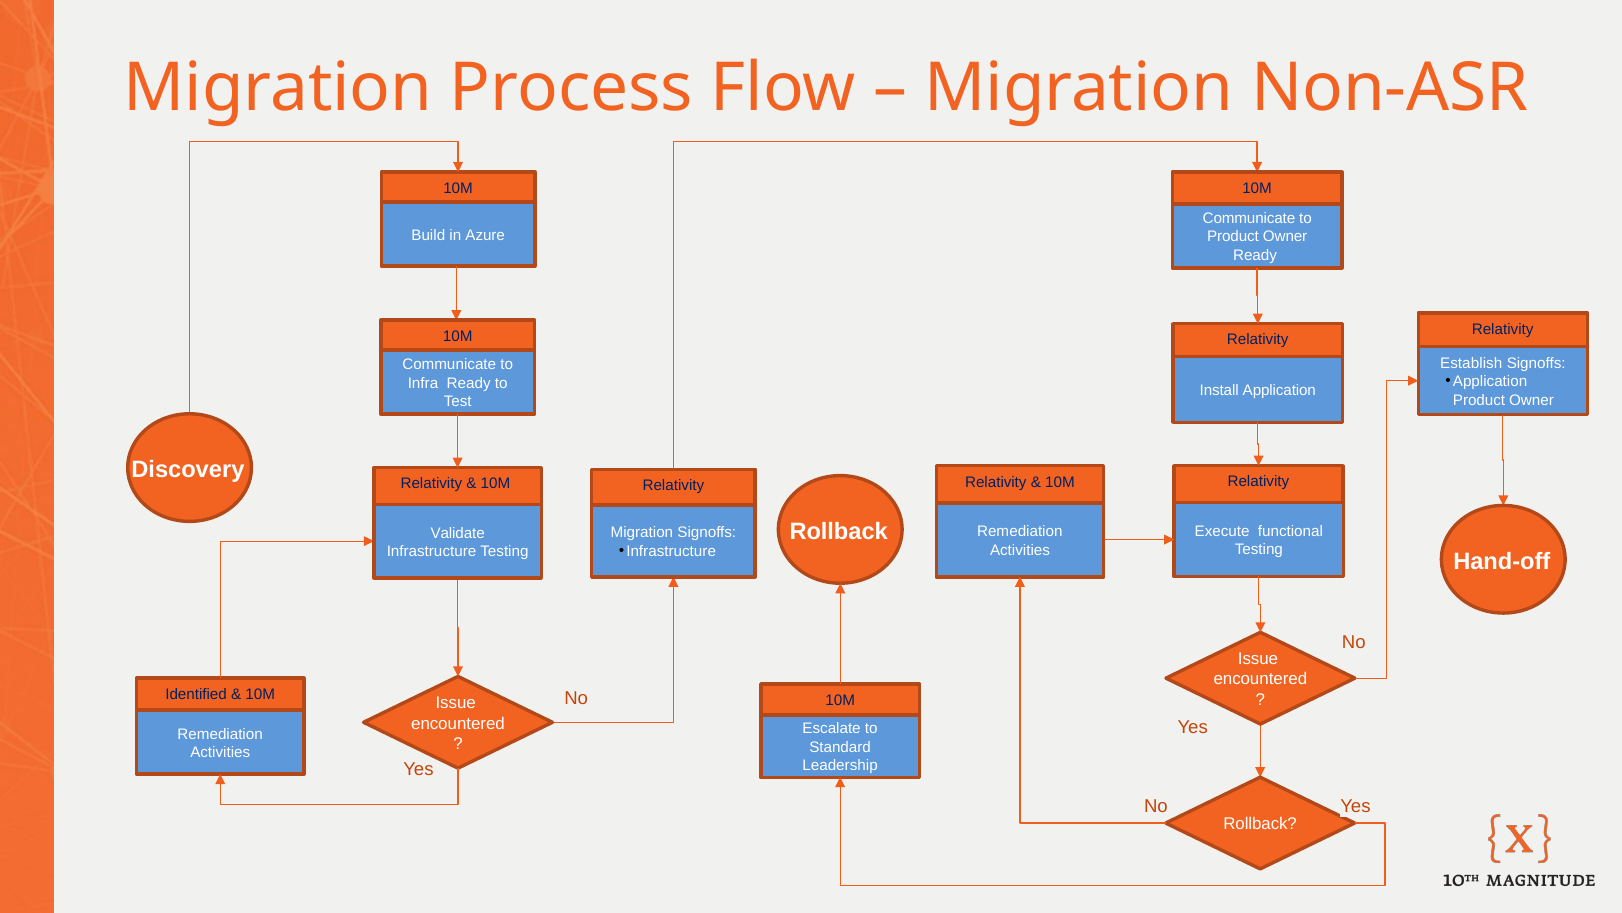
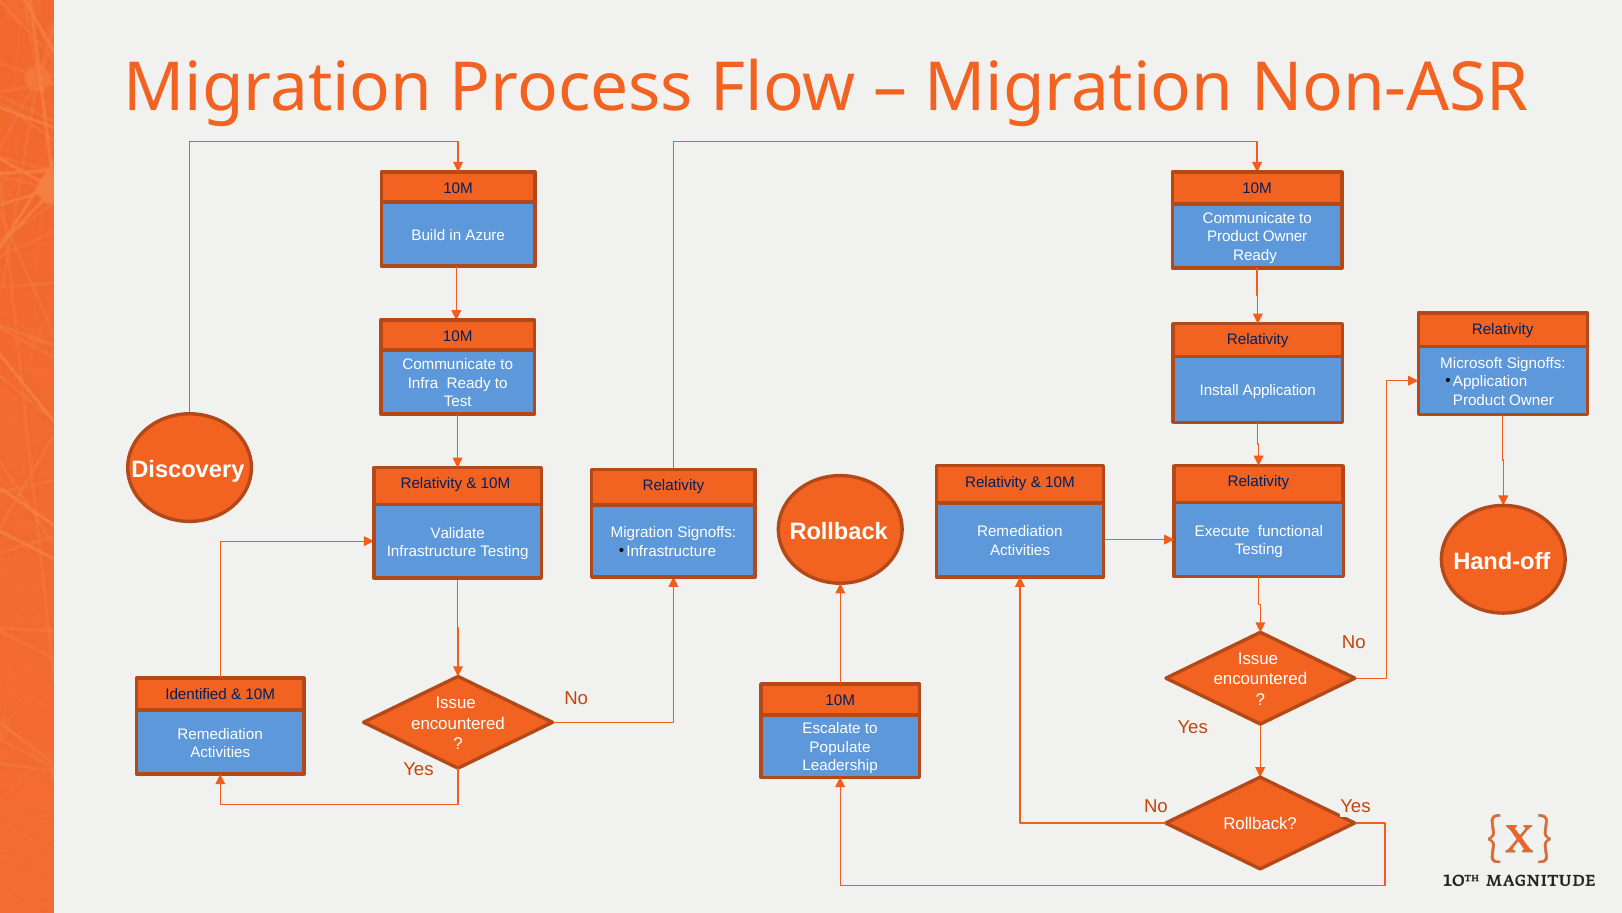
Establish: Establish -> Microsoft
Standard: Standard -> Populate
